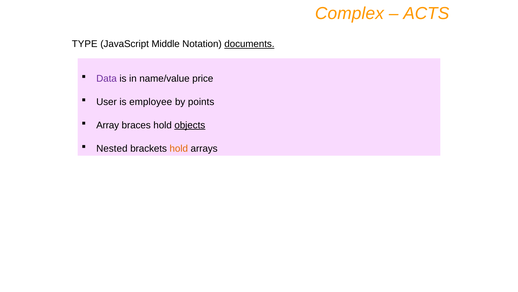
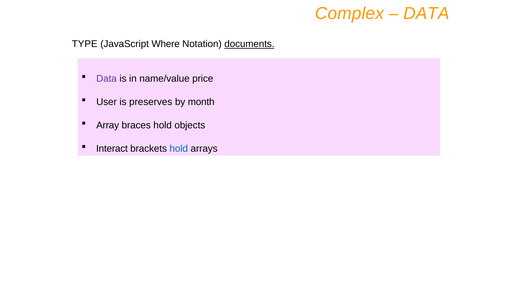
ACTS at (426, 13): ACTS -> DATA
Middle: Middle -> Where
employee: employee -> preserves
points: points -> month
objects underline: present -> none
Nested: Nested -> Interact
hold at (179, 148) colour: orange -> blue
